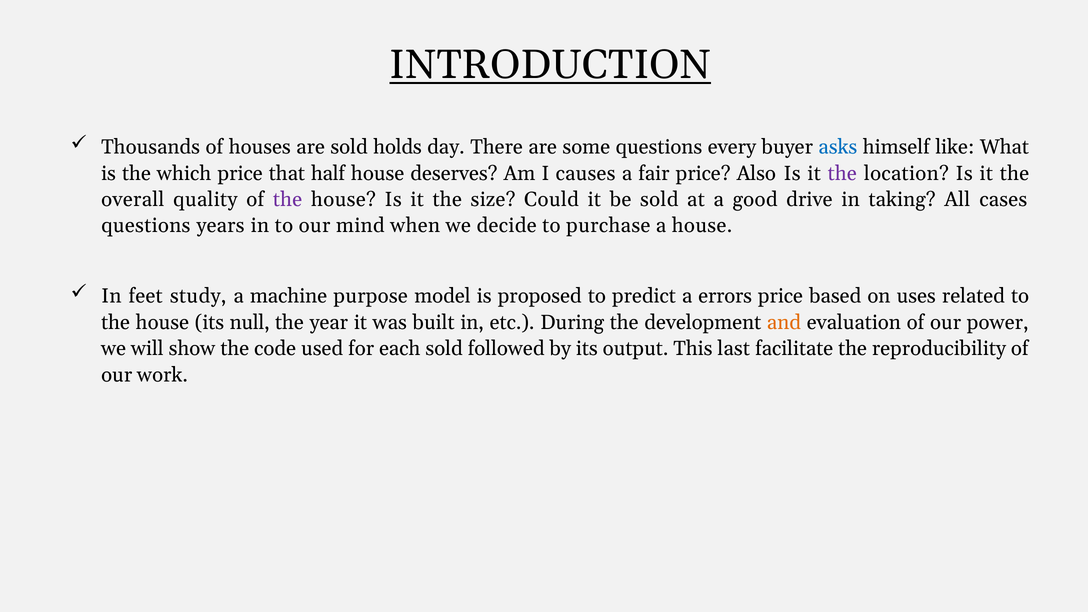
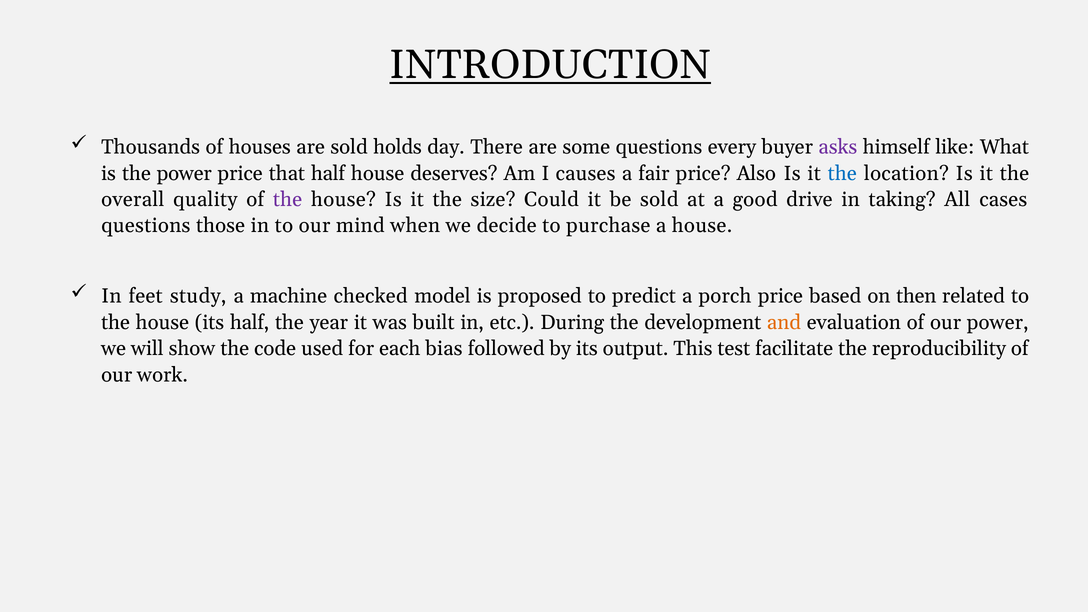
asks colour: blue -> purple
the which: which -> power
the at (842, 173) colour: purple -> blue
years: years -> those
purpose: purpose -> checked
errors: errors -> porch
uses: uses -> then
its null: null -> half
each sold: sold -> bias
last: last -> test
